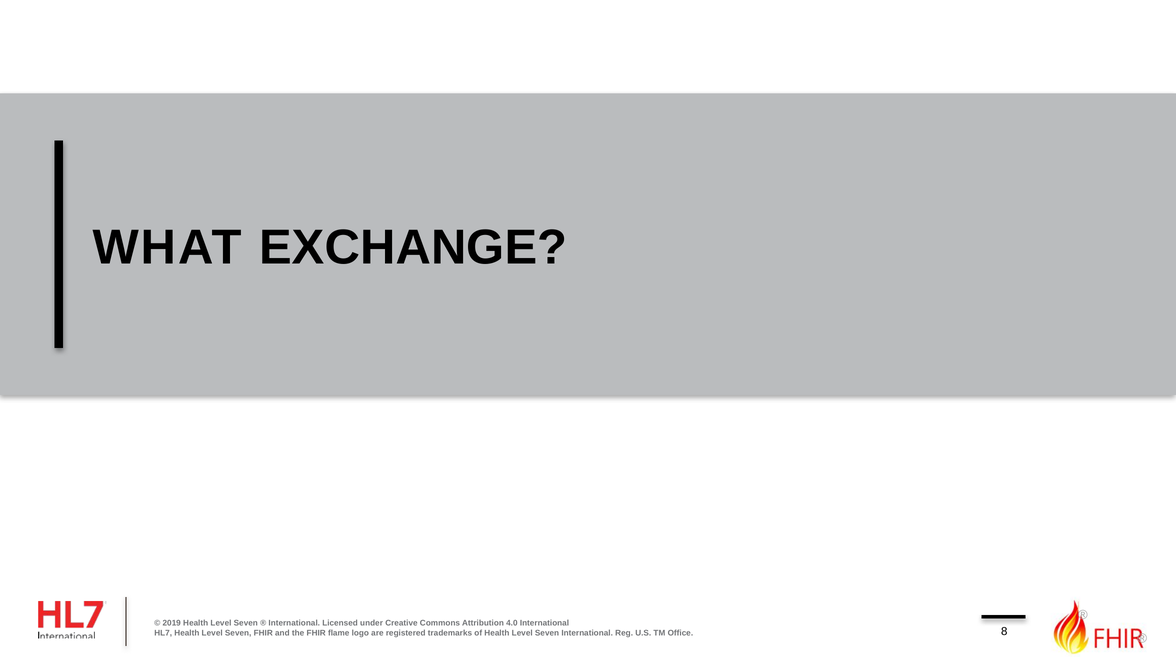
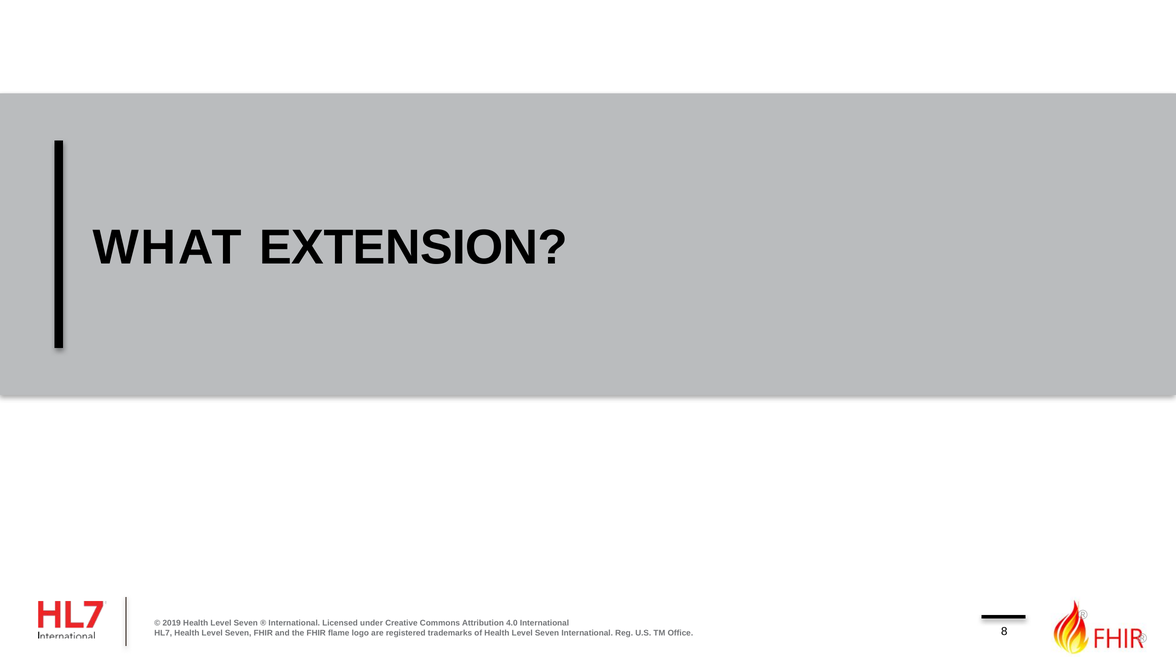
EXCHANGE: EXCHANGE -> EXTENSION
